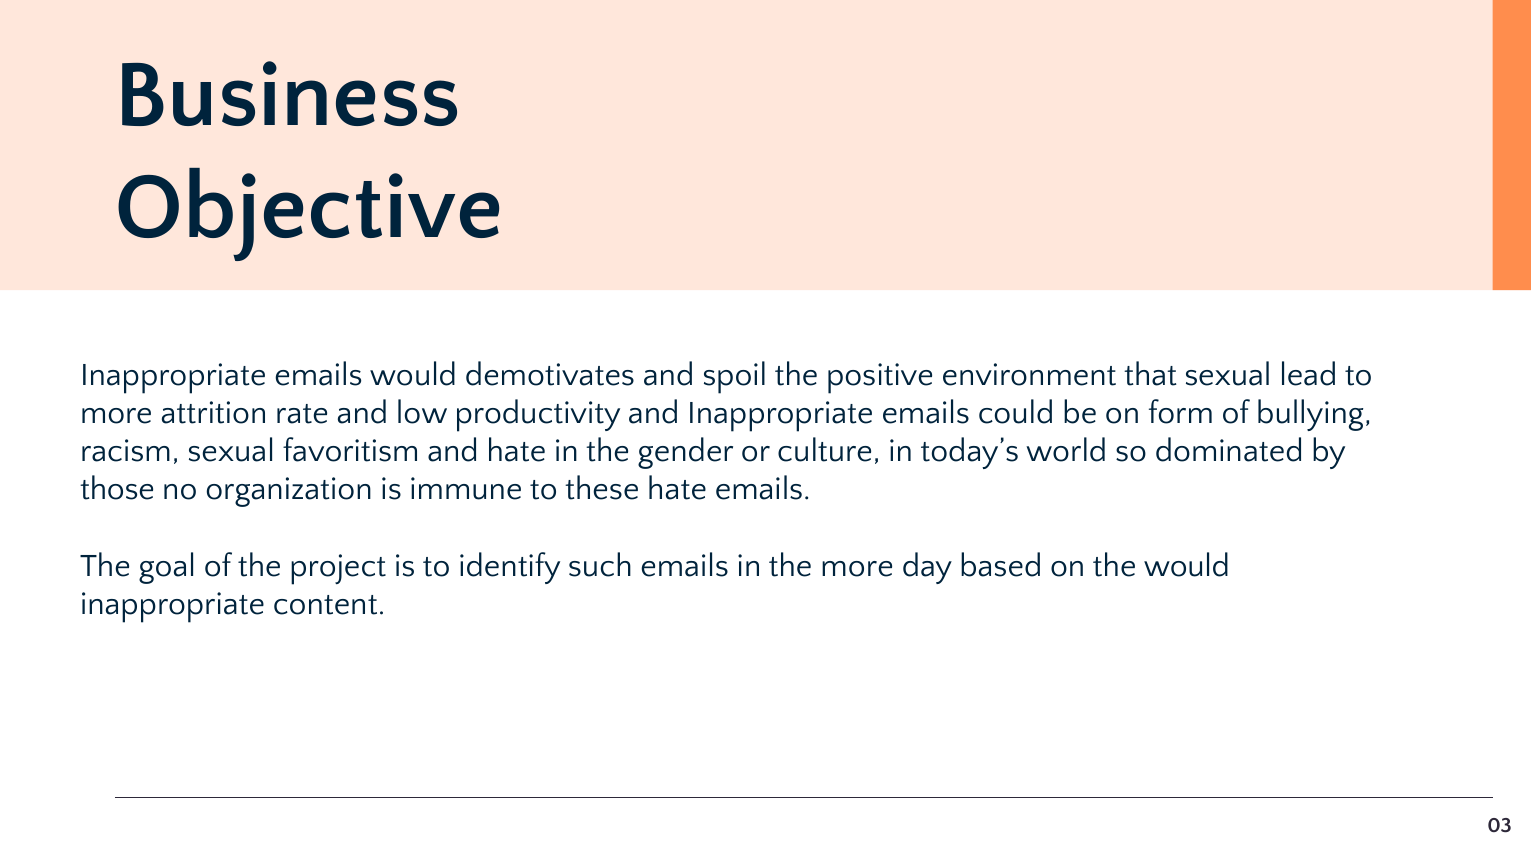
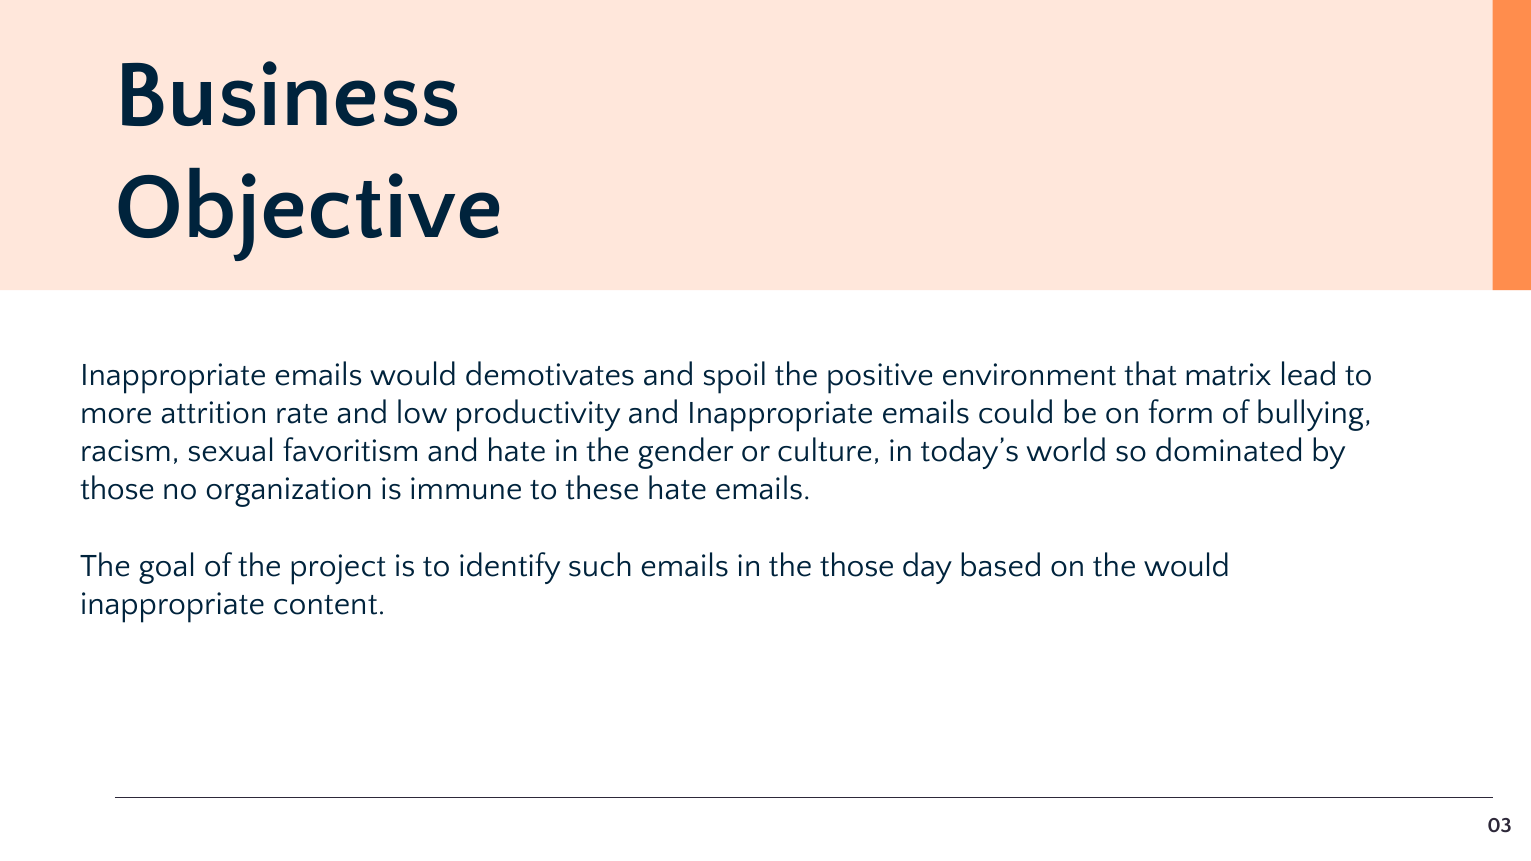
that sexual: sexual -> matrix
the more: more -> those
